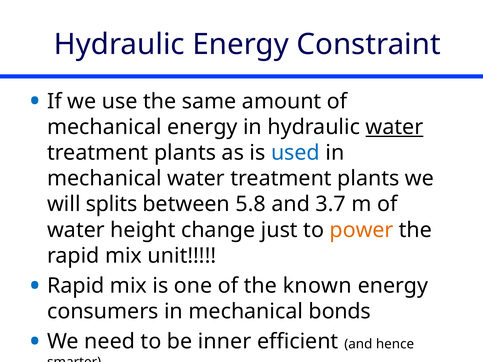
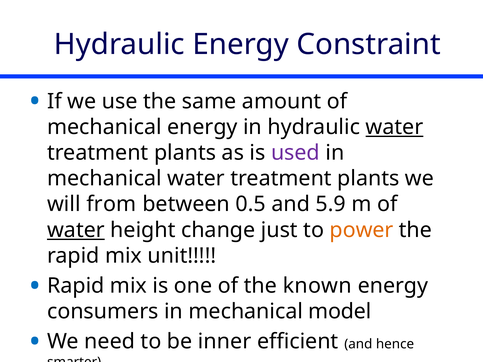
used colour: blue -> purple
splits: splits -> from
5.8: 5.8 -> 0.5
3.7: 3.7 -> 5.9
water at (76, 230) underline: none -> present
bonds: bonds -> model
